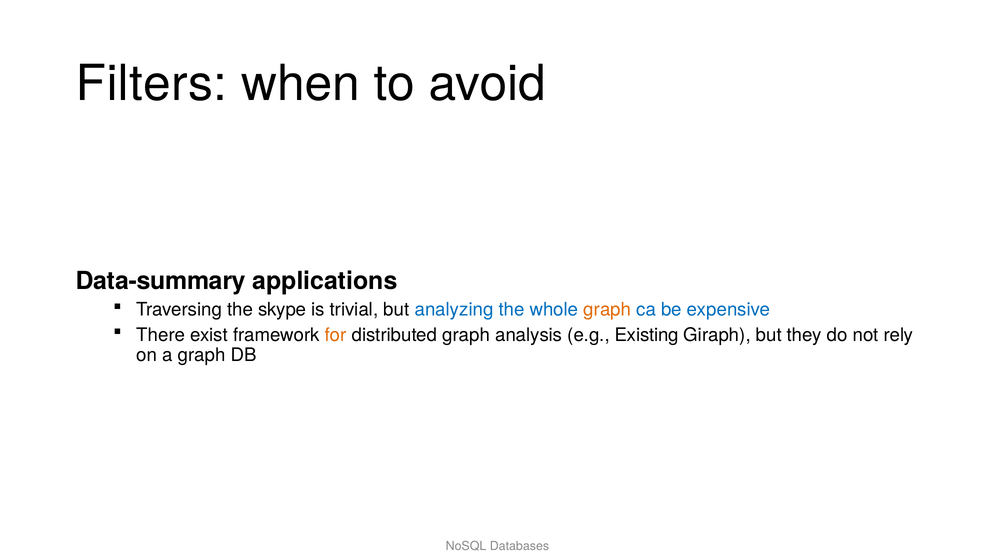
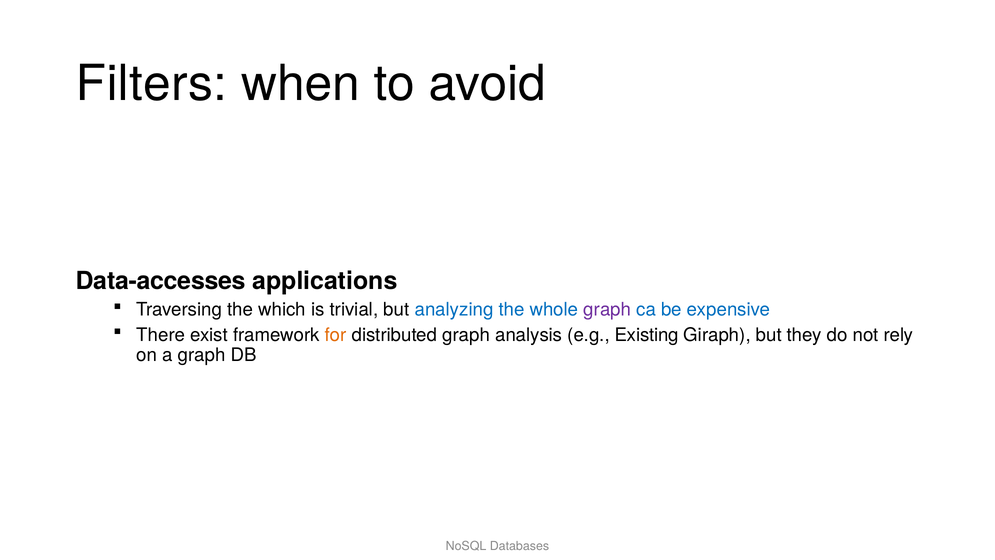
Data-summary: Data-summary -> Data-accesses
skype: skype -> which
graph at (607, 309) colour: orange -> purple
